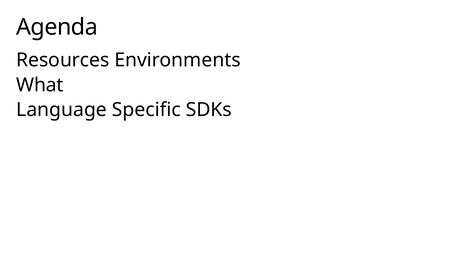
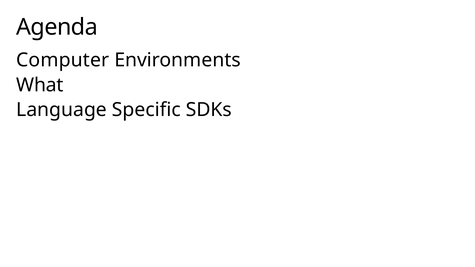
Resources: Resources -> Computer
